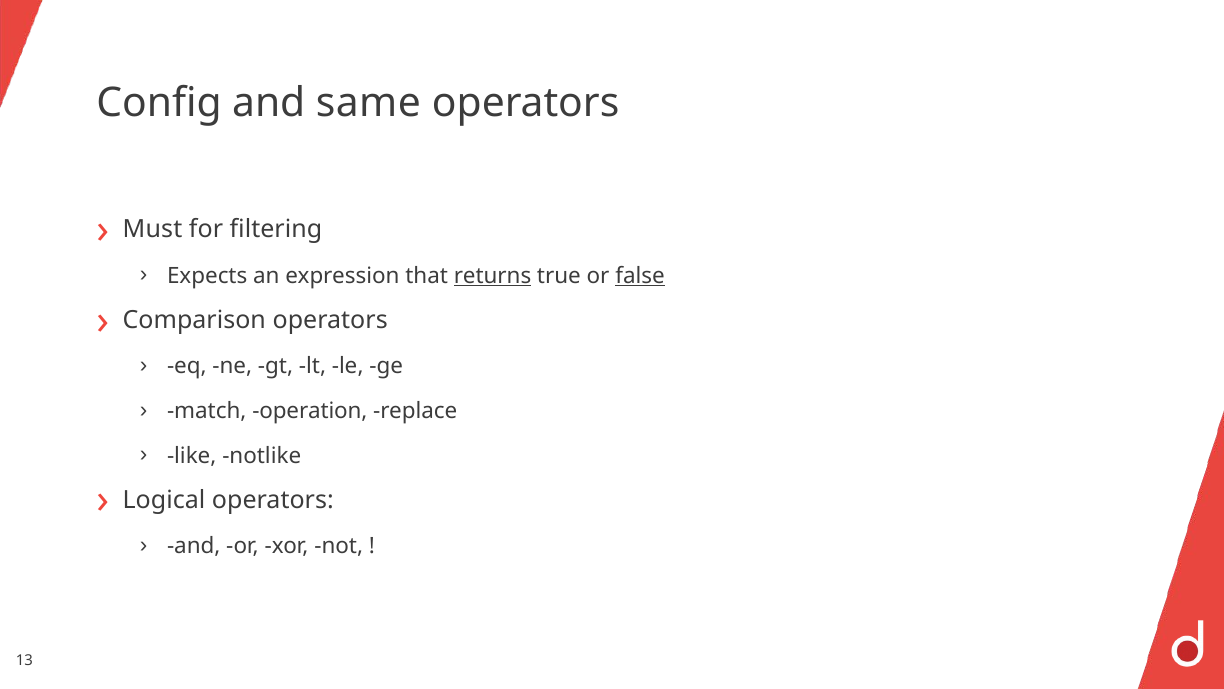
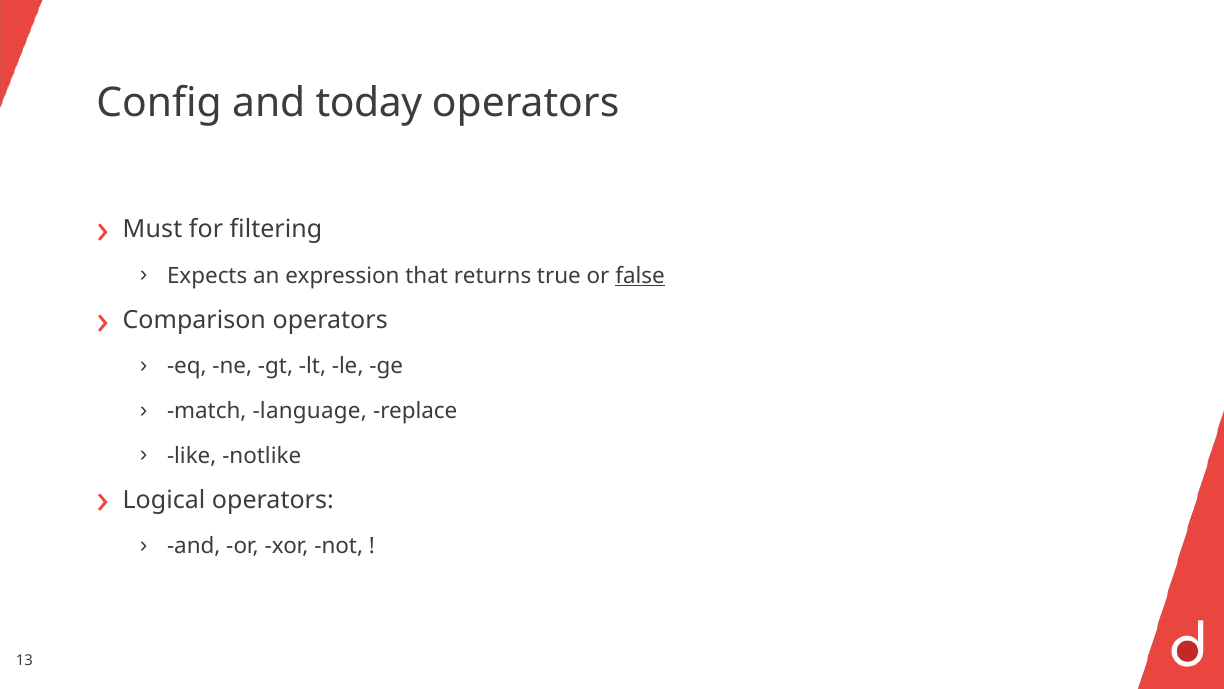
same: same -> today
returns underline: present -> none
operation: operation -> language
